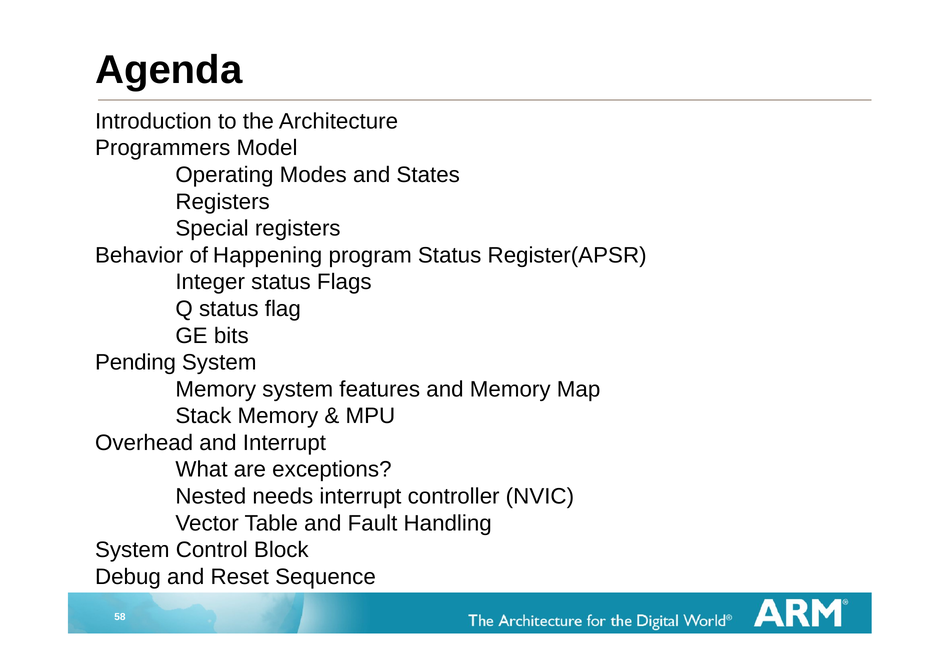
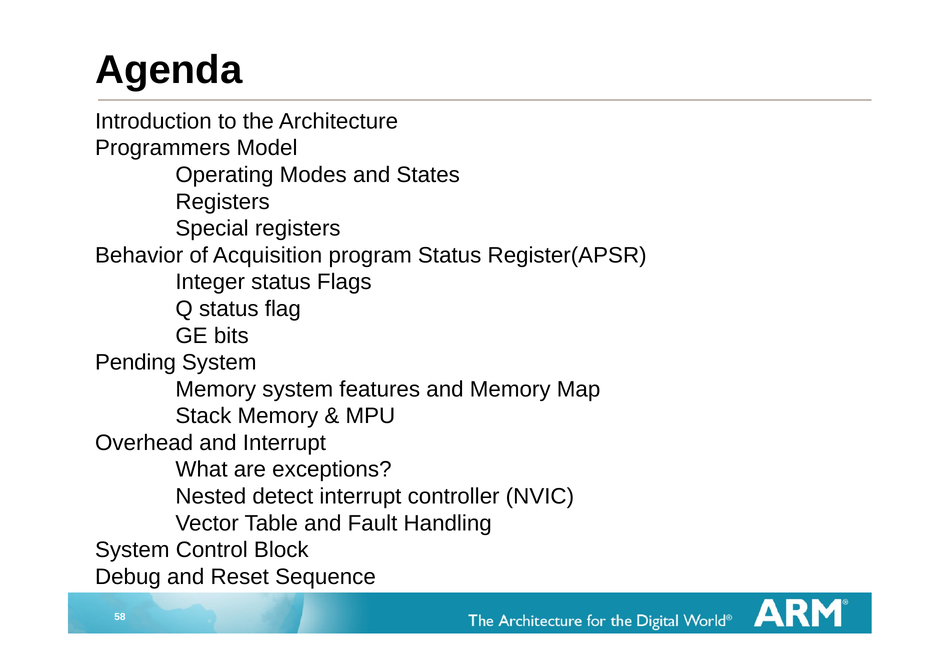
Happening: Happening -> Acquisition
needs: needs -> detect
